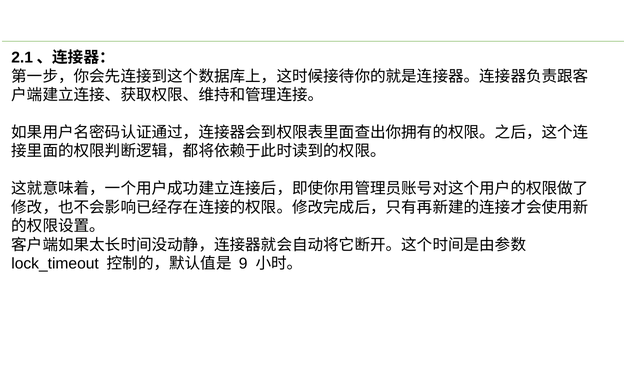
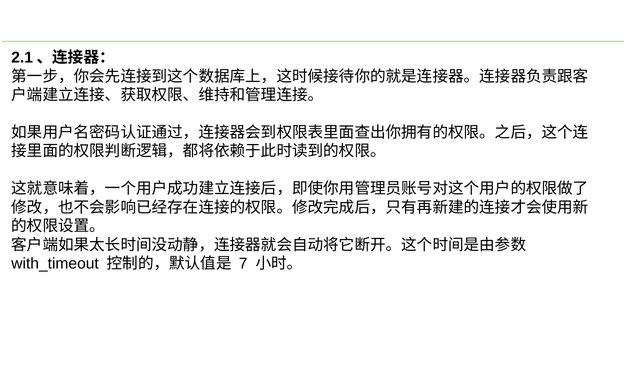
lock_timeout: lock_timeout -> with_timeout
9: 9 -> 7
